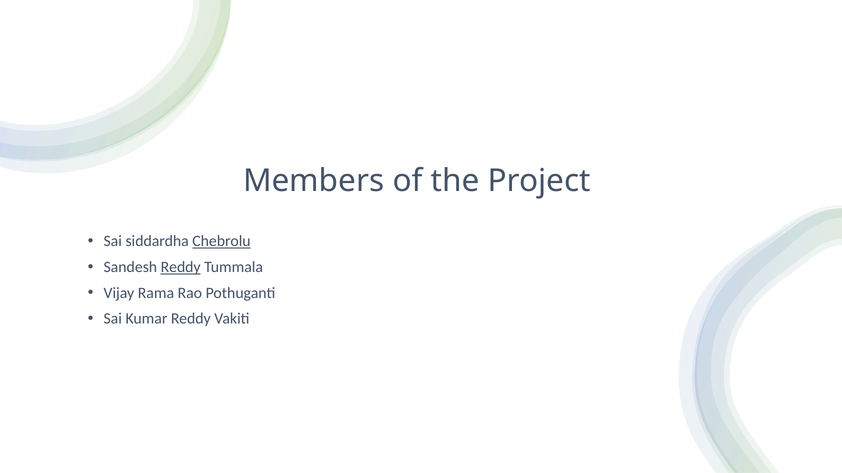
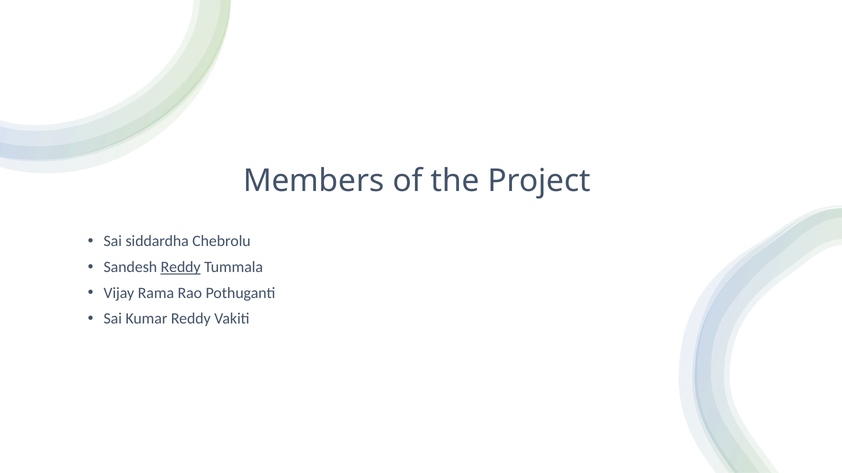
Chebrolu underline: present -> none
